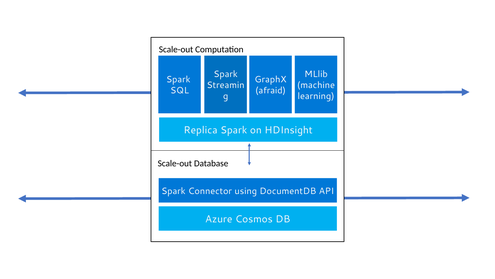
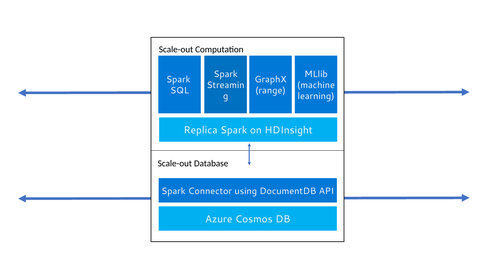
afraid: afraid -> range
